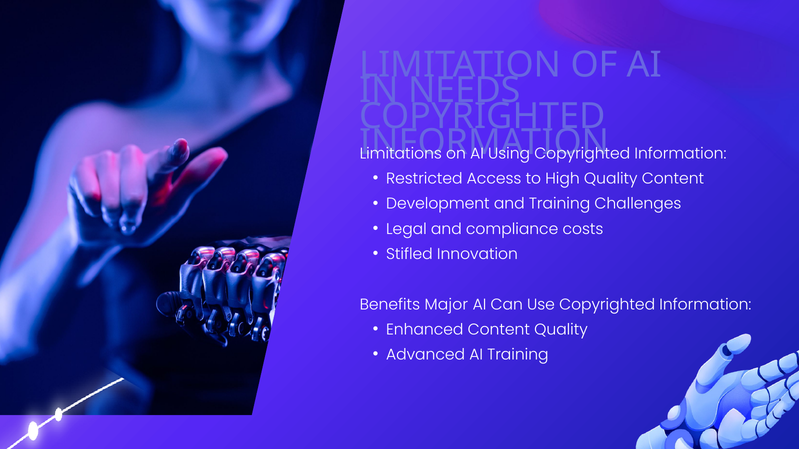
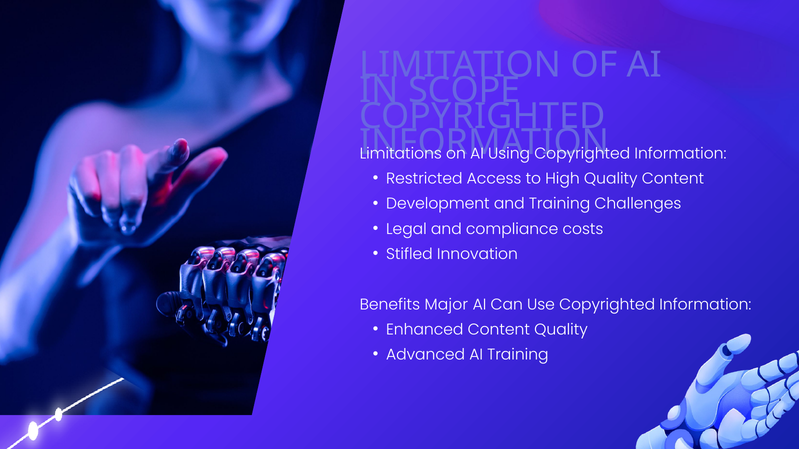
NEEDS: NEEDS -> SCOPE
